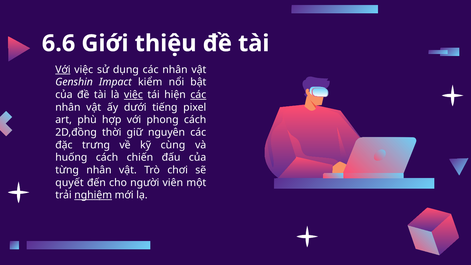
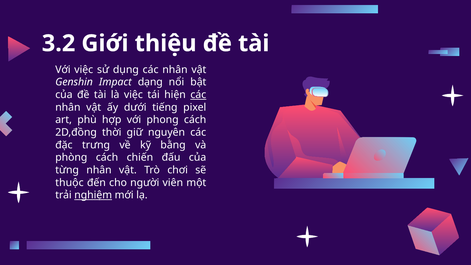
6.6: 6.6 -> 3.2
Với at (63, 70) underline: present -> none
kiểm: kiểm -> dạng
việc at (133, 95) underline: present -> none
cùng: cùng -> bằng
huống: huống -> phòng
quyết: quyết -> thuộc
